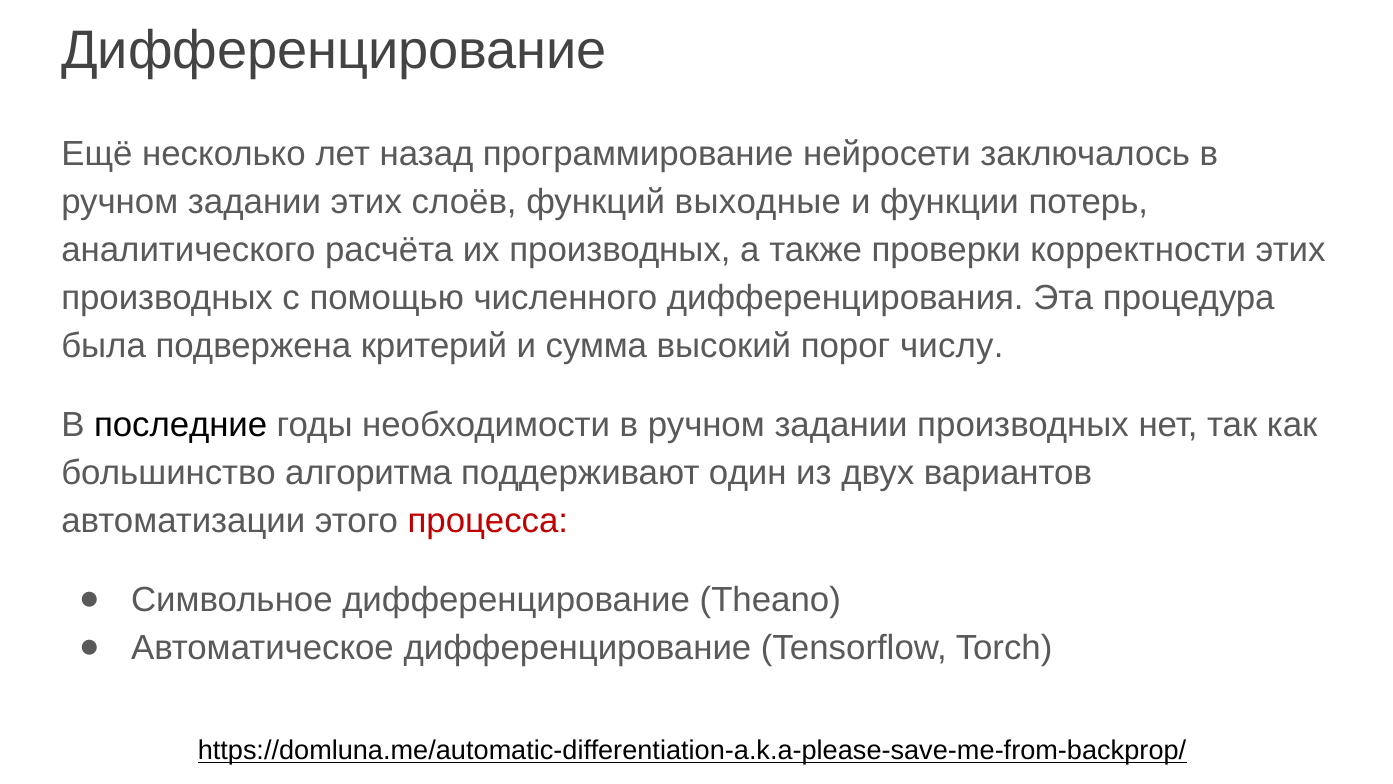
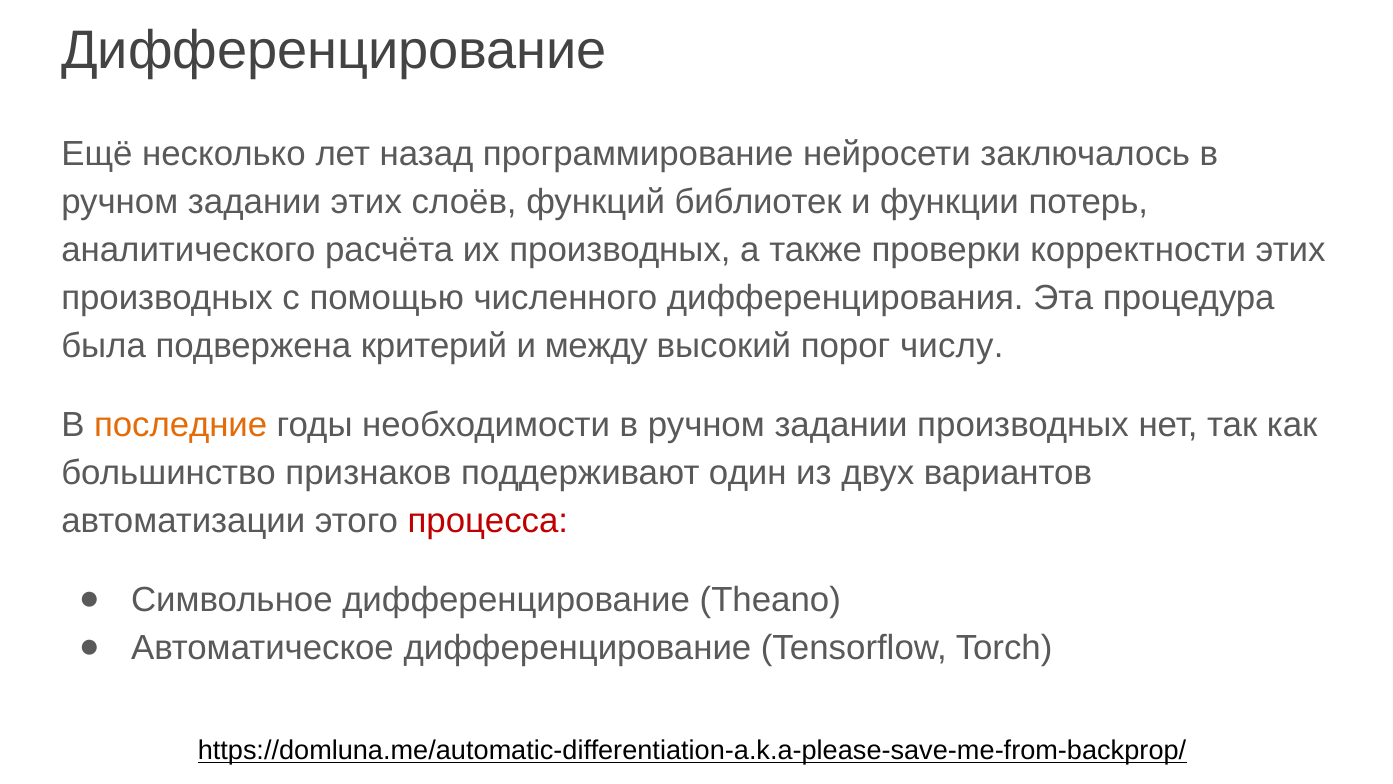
выходные: выходные -> библиотек
сумма: сумма -> между
последние colour: black -> orange
алгоритма: алгоритма -> признаков
